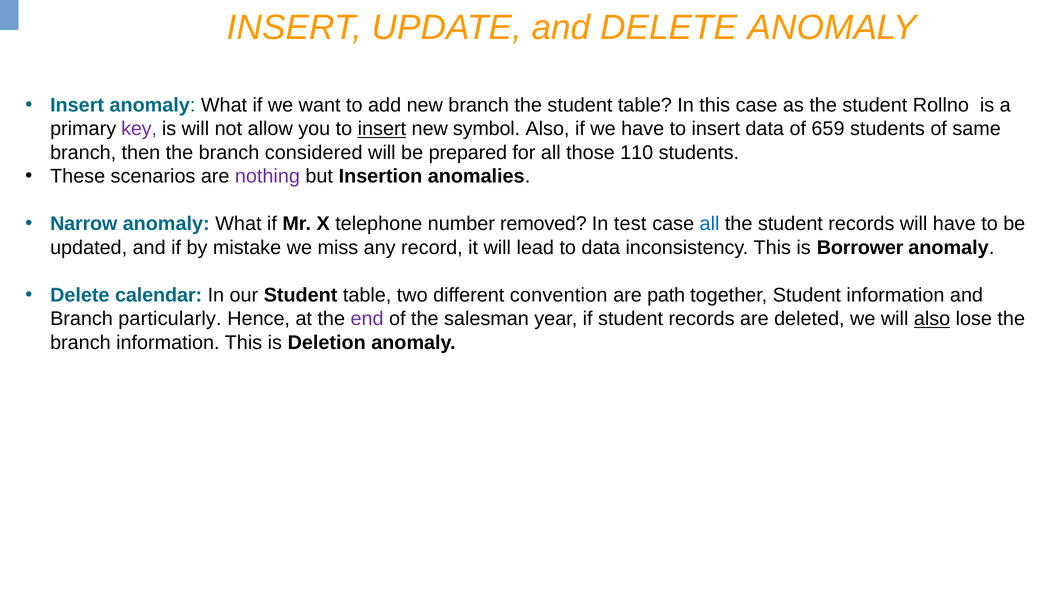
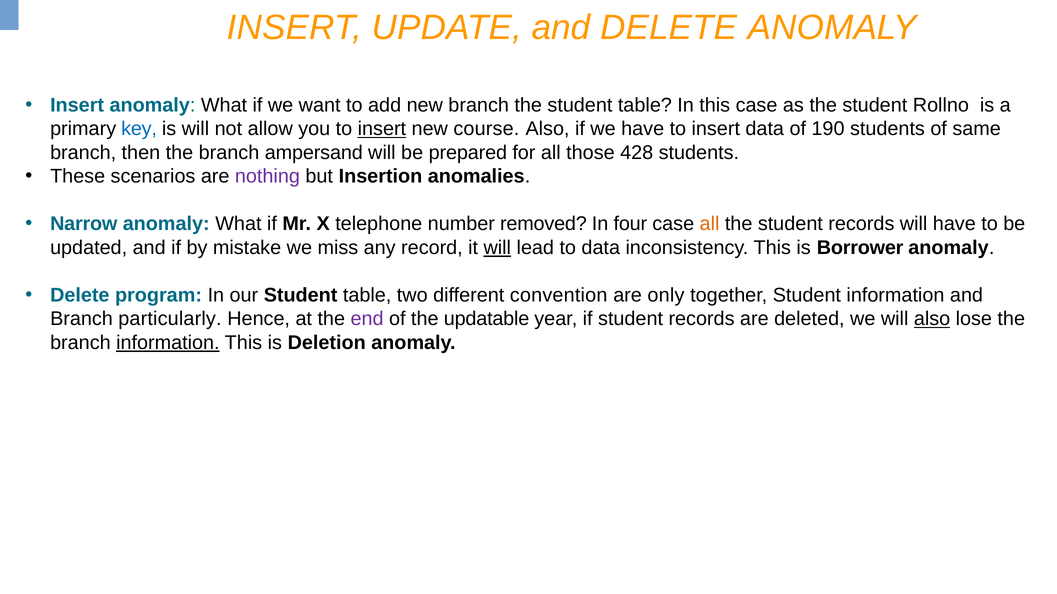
key colour: purple -> blue
symbol: symbol -> course
659: 659 -> 190
considered: considered -> ampersand
110: 110 -> 428
test: test -> four
all at (710, 224) colour: blue -> orange
will at (497, 248) underline: none -> present
calendar: calendar -> program
path: path -> only
salesman: salesman -> updatable
information at (168, 343) underline: none -> present
